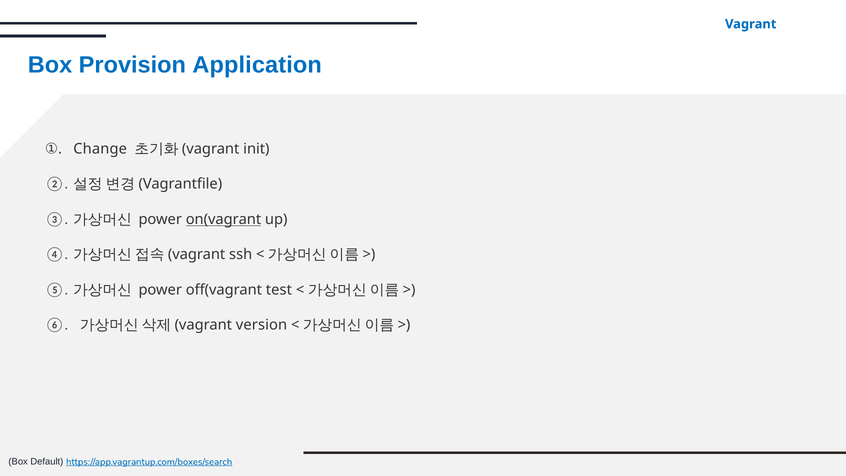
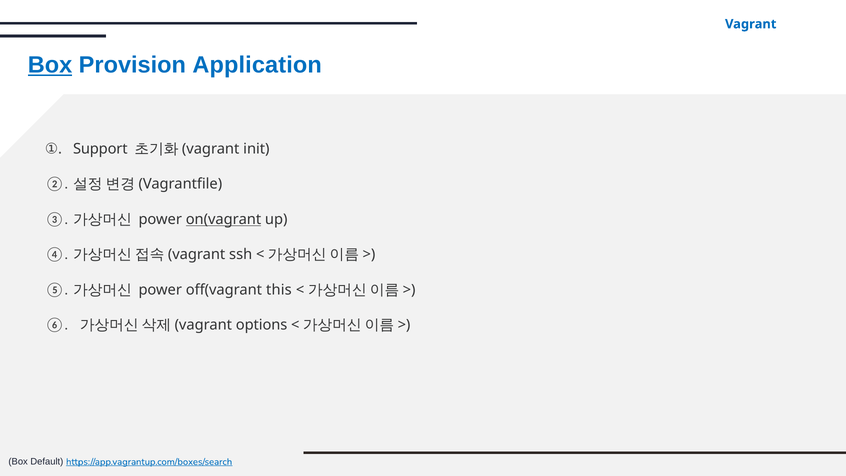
Box at (50, 65) underline: none -> present
Change: Change -> Support
test: test -> this
version: version -> options
